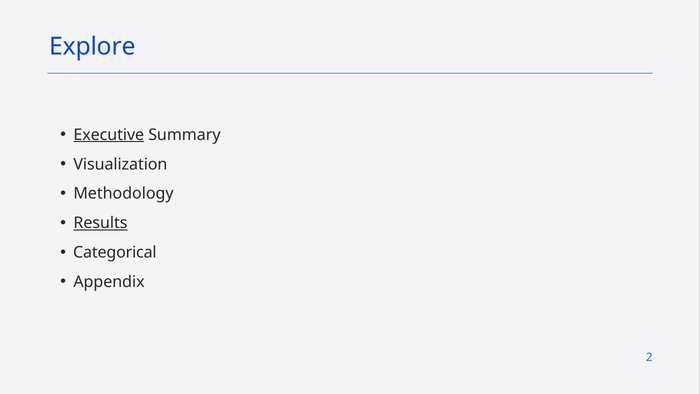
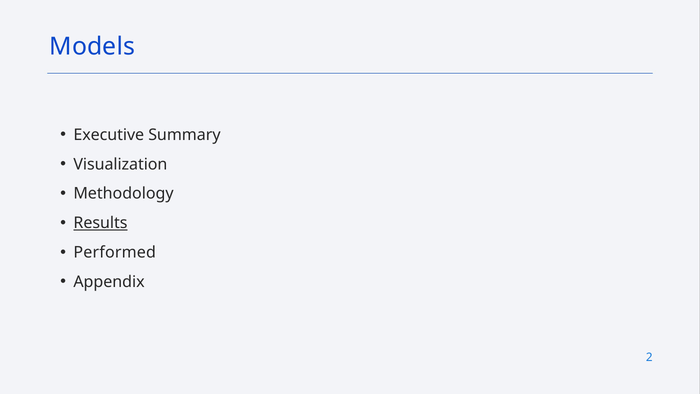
Explore: Explore -> Models
Executive underline: present -> none
Categorical: Categorical -> Performed
